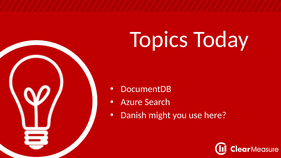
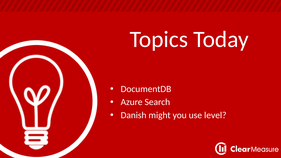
here: here -> level
